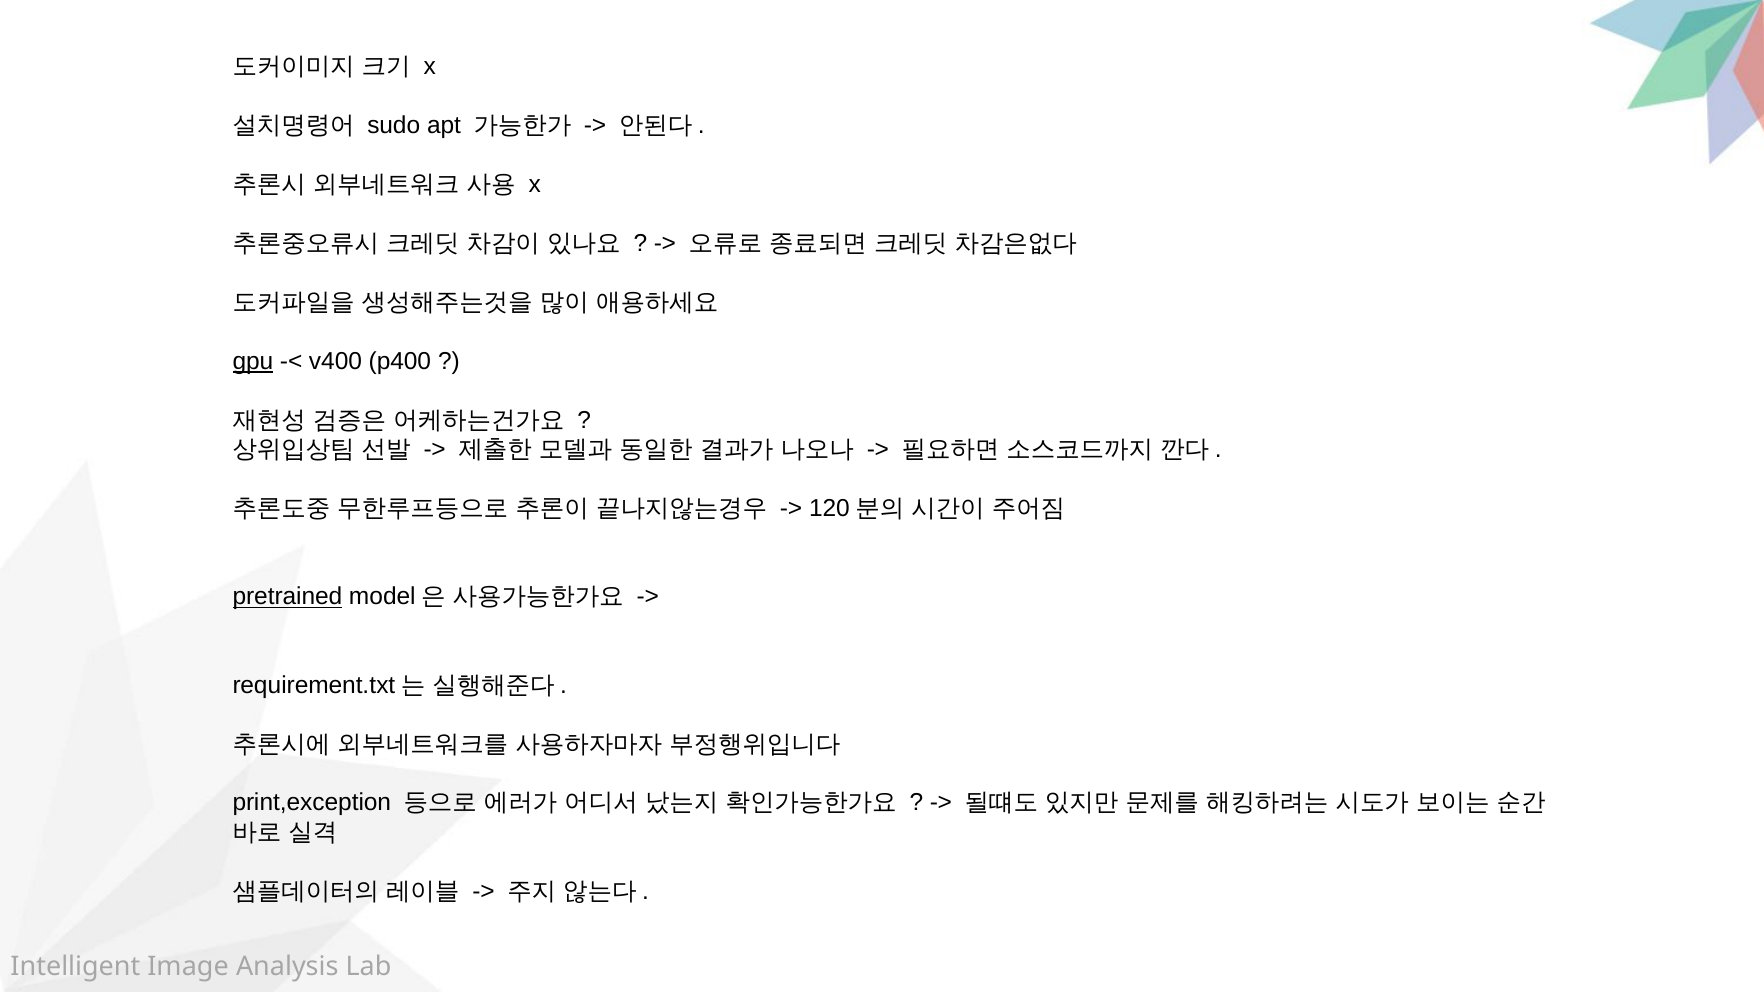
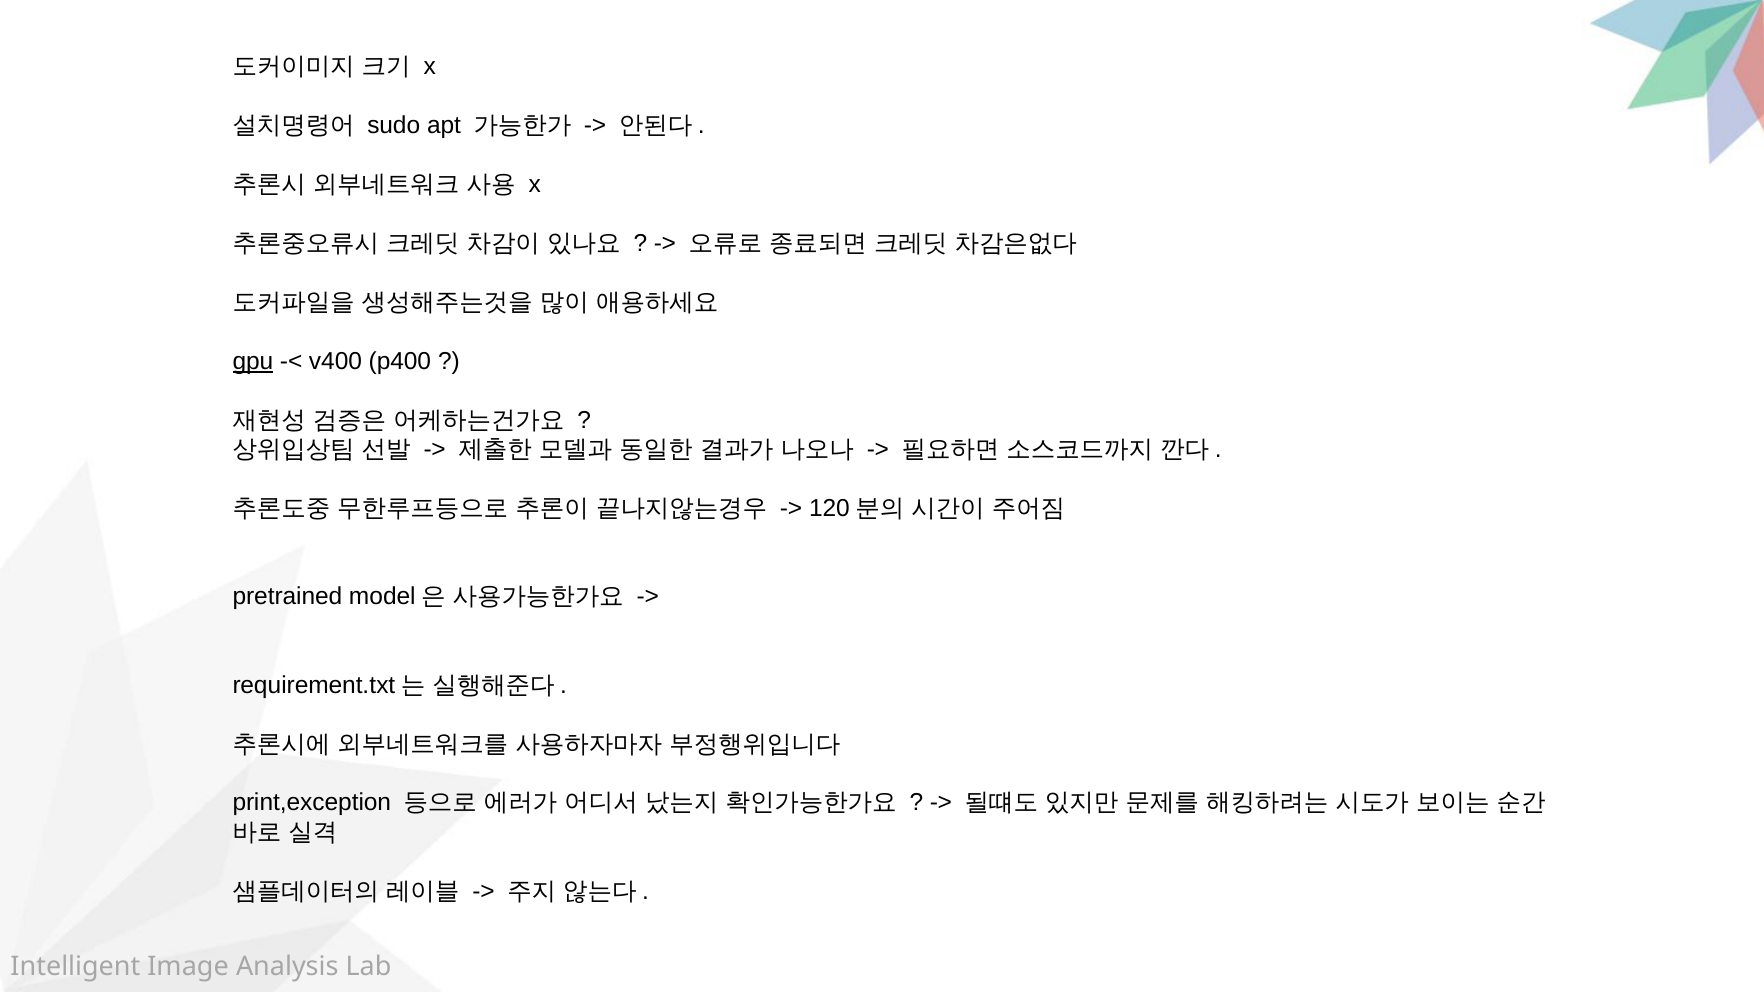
pretrained underline: present -> none
